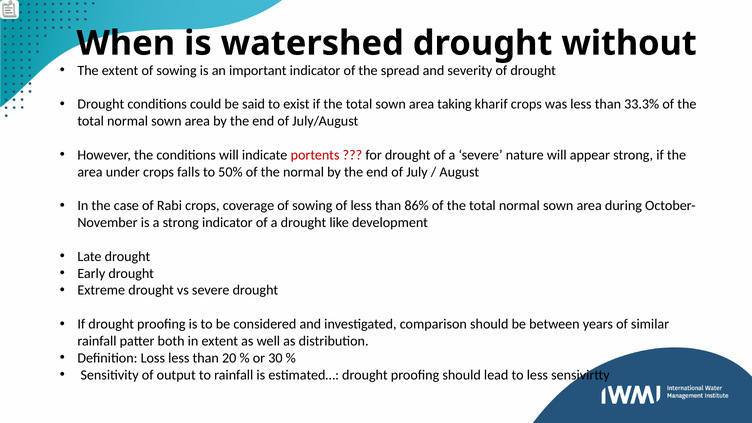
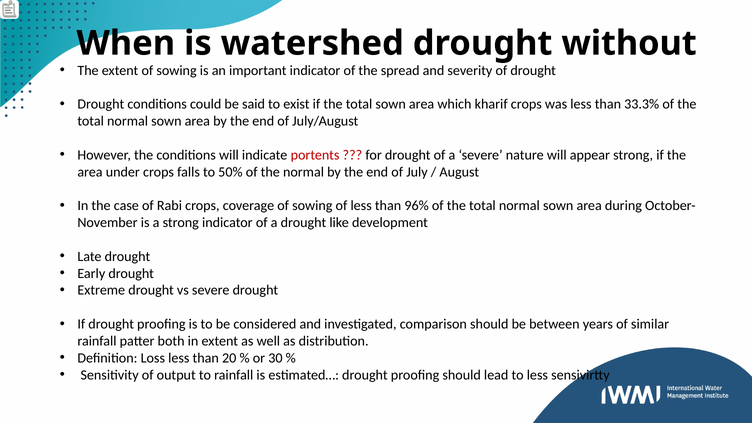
taking: taking -> which
86%: 86% -> 96%
